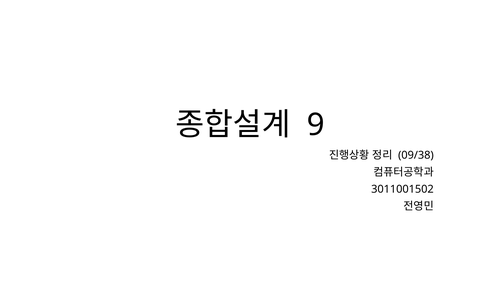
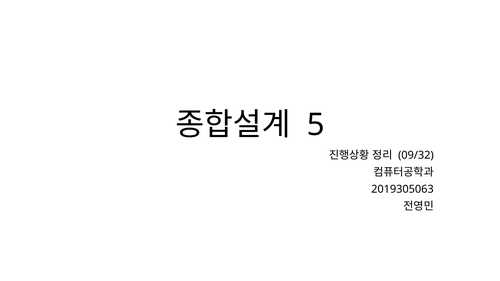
9: 9 -> 5
09/38: 09/38 -> 09/32
3011001502: 3011001502 -> 2019305063
